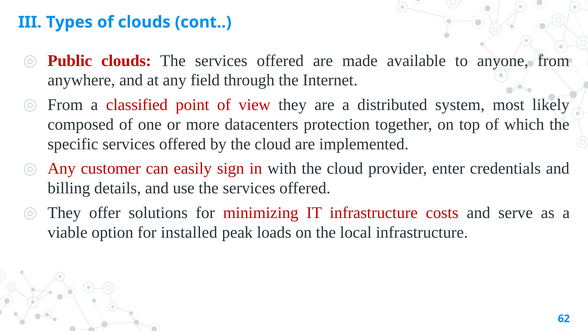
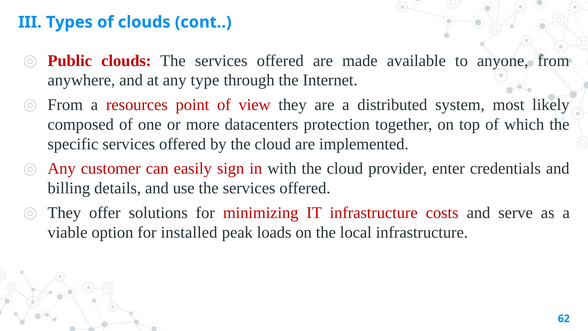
field: field -> type
classified: classified -> resources
